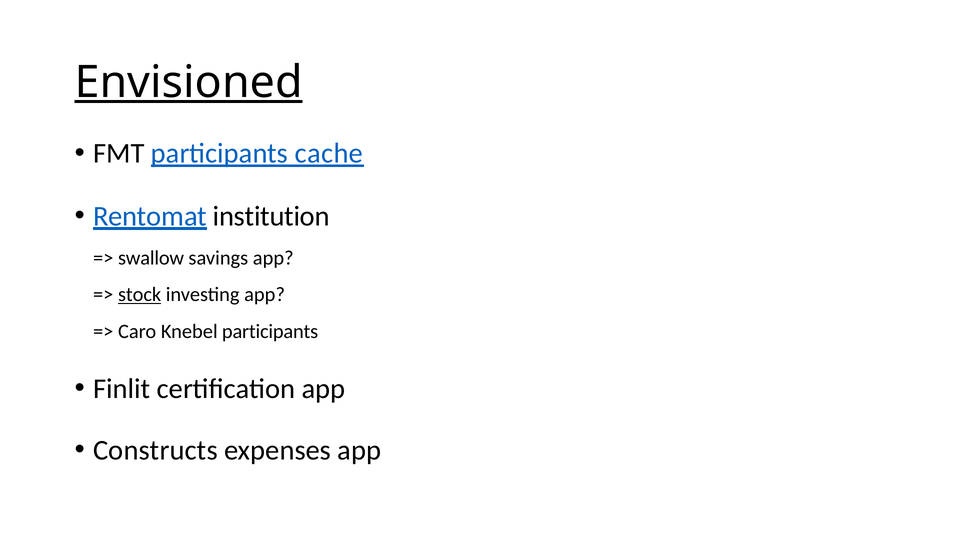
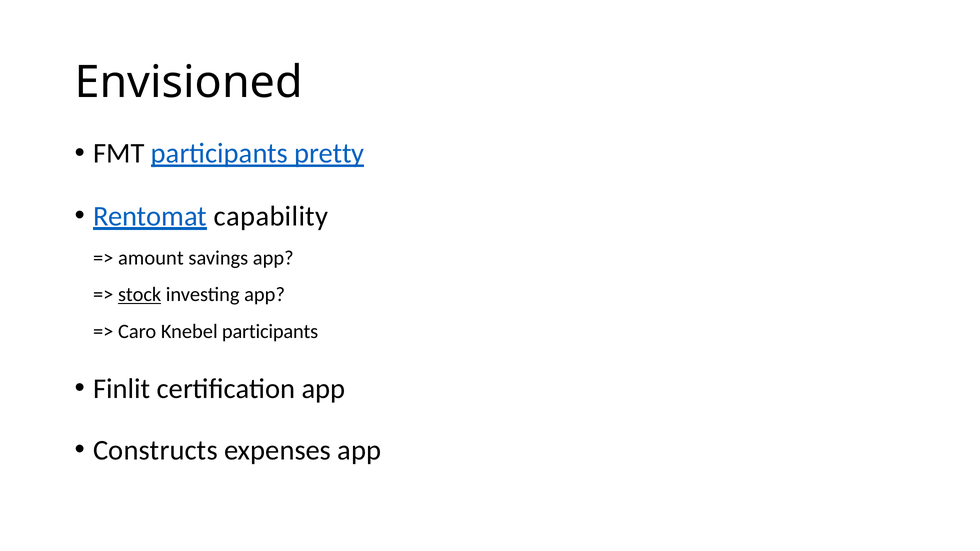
Envisioned underline: present -> none
cache: cache -> pretty
institution: institution -> capability
swallow: swallow -> amount
